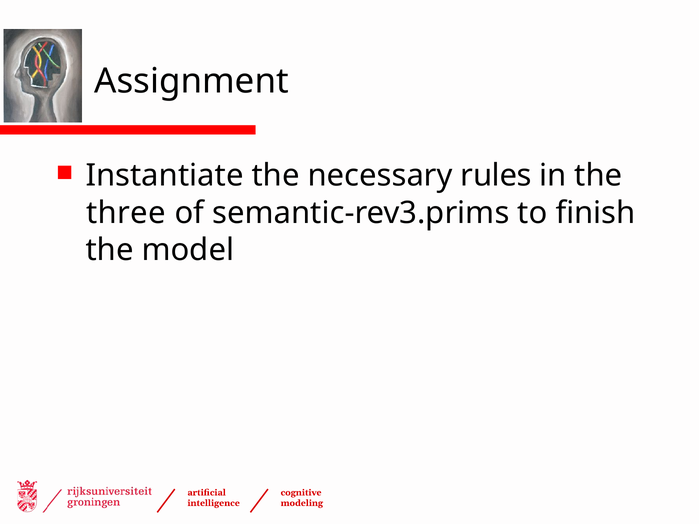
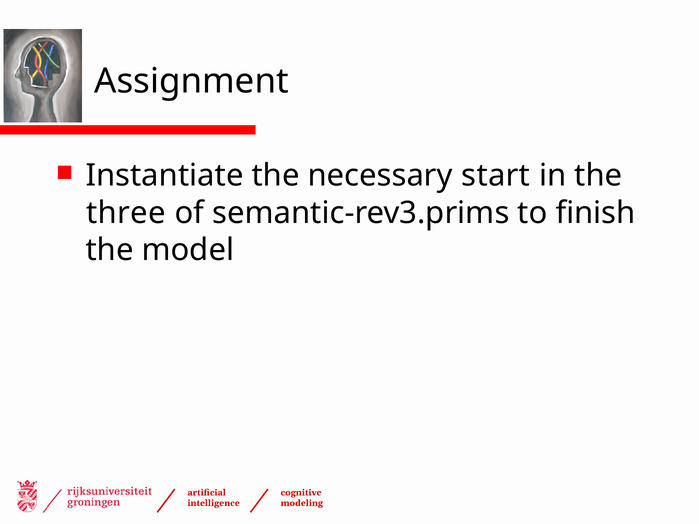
rules: rules -> start
